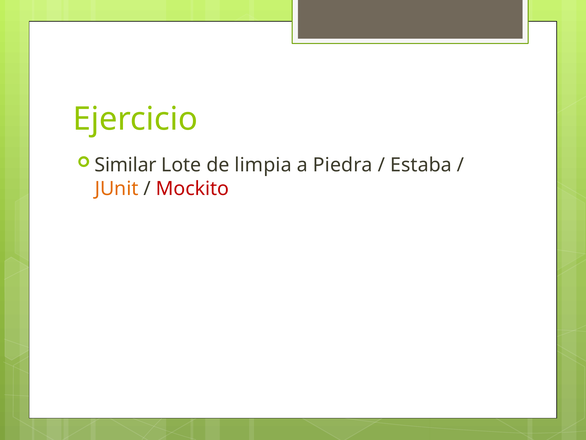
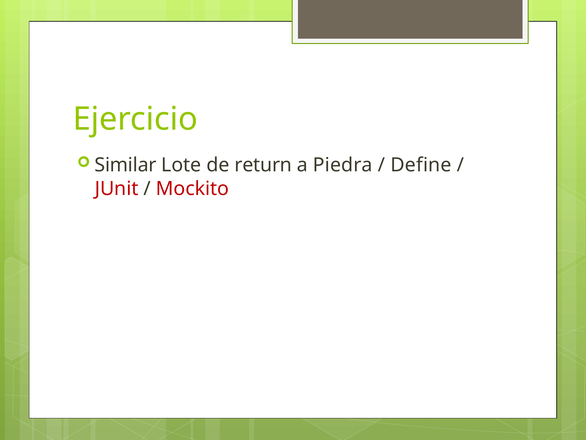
limpia: limpia -> return
Estaba: Estaba -> Define
JUnit colour: orange -> red
